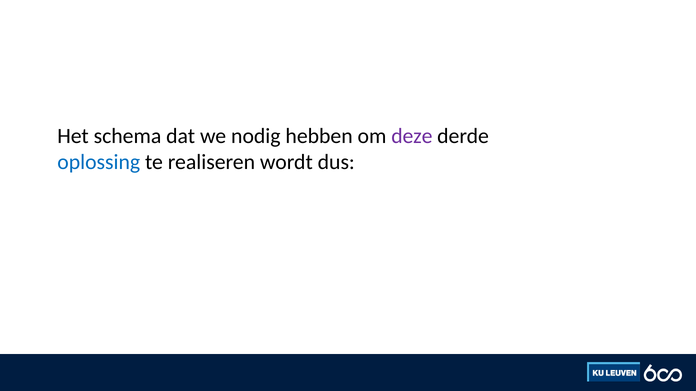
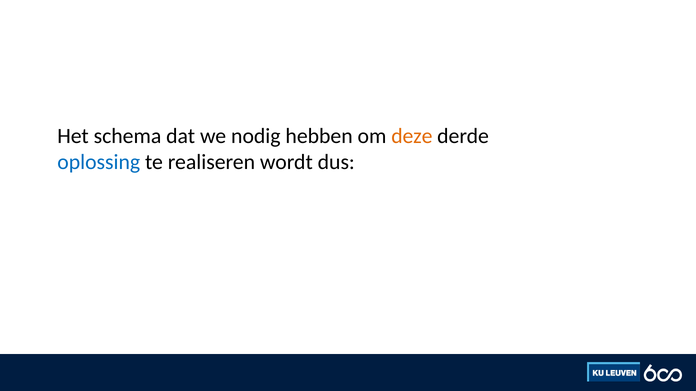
deze colour: purple -> orange
